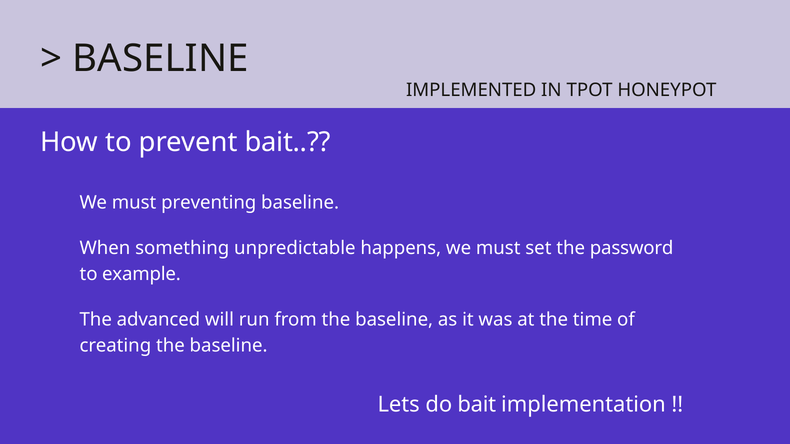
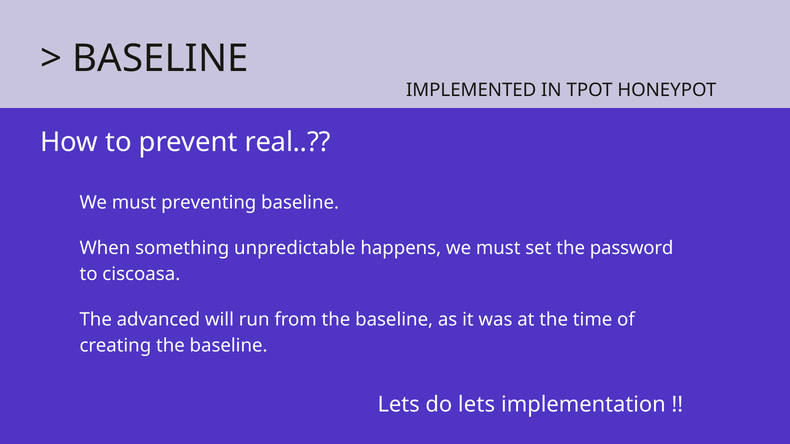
prevent bait: bait -> real
example: example -> ciscoasa
do bait: bait -> lets
